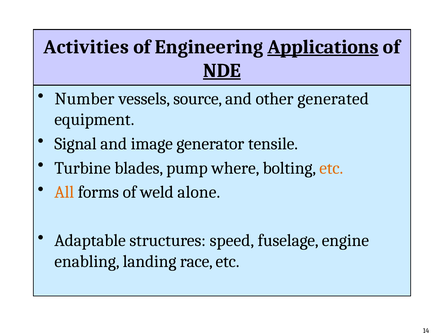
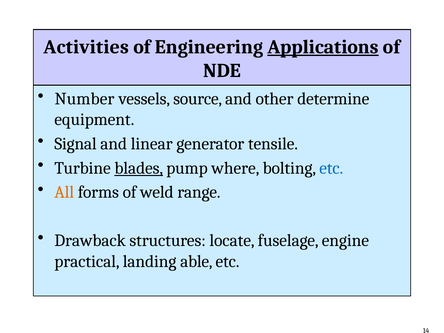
NDE underline: present -> none
generated: generated -> determine
image: image -> linear
blades underline: none -> present
etc at (331, 168) colour: orange -> blue
alone: alone -> range
Adaptable: Adaptable -> Drawback
speed: speed -> locate
enabling: enabling -> practical
race: race -> able
